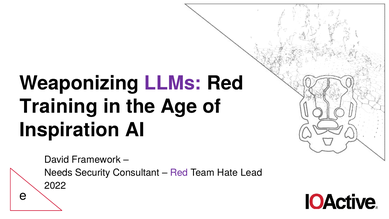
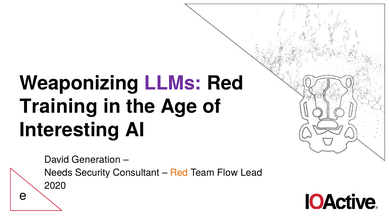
Inspiration: Inspiration -> Interesting
Framework: Framework -> Generation
Red at (179, 172) colour: purple -> orange
Hate: Hate -> Flow
2022: 2022 -> 2020
